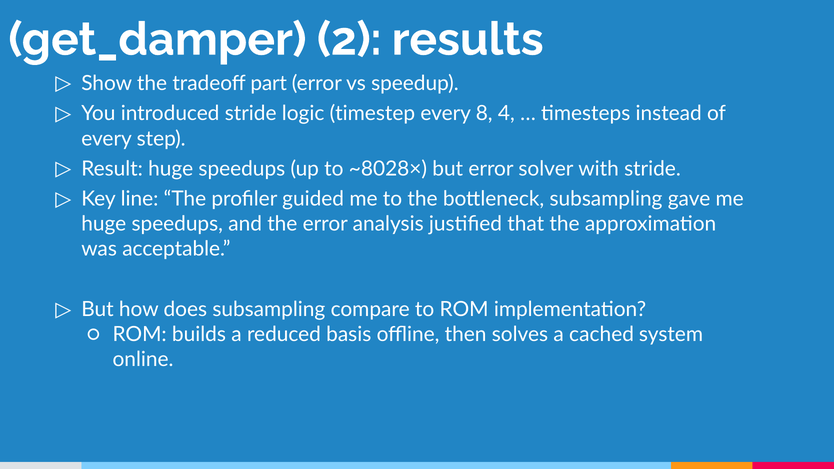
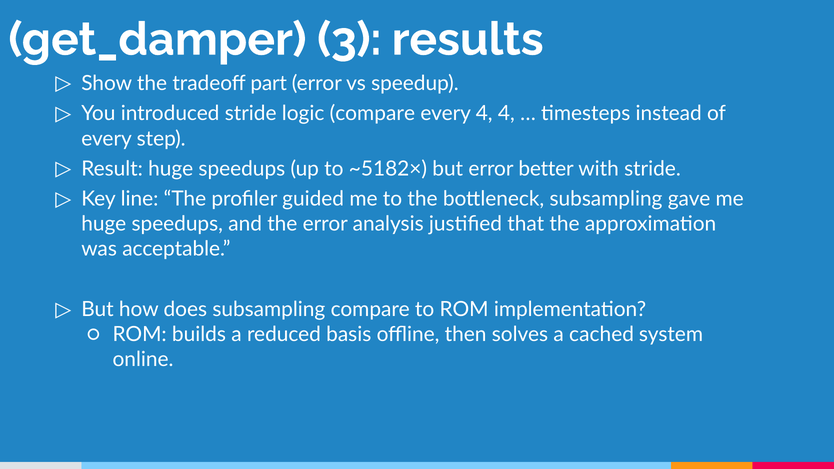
2: 2 -> 3
logic timestep: timestep -> compare
every 8: 8 -> 4
~8028×: ~8028× -> ~5182×
solver: solver -> better
